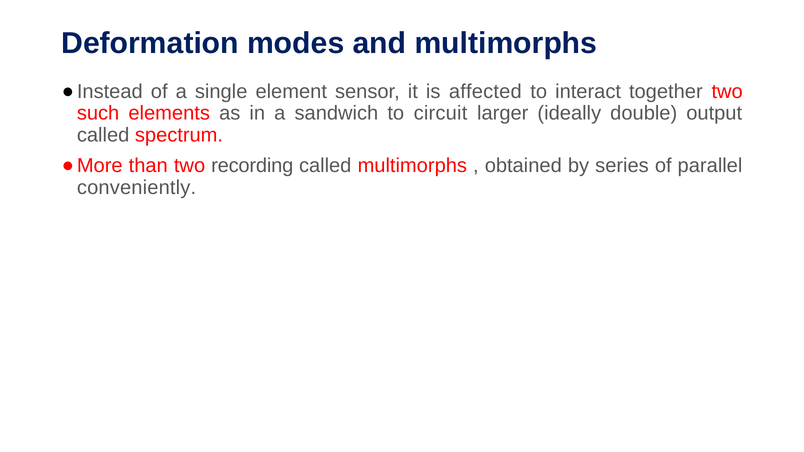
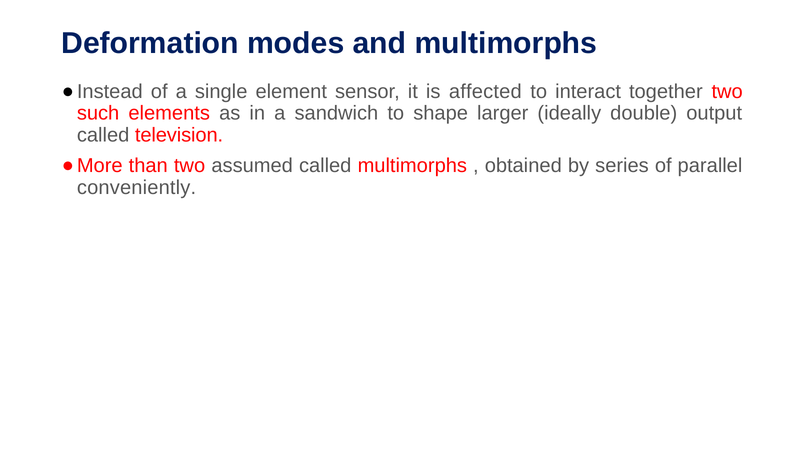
circuit: circuit -> shape
spectrum: spectrum -> television
recording: recording -> assumed
